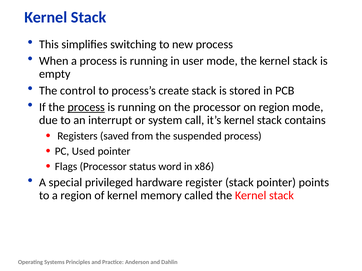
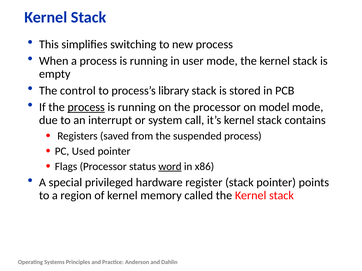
create: create -> library
on region: region -> model
word underline: none -> present
